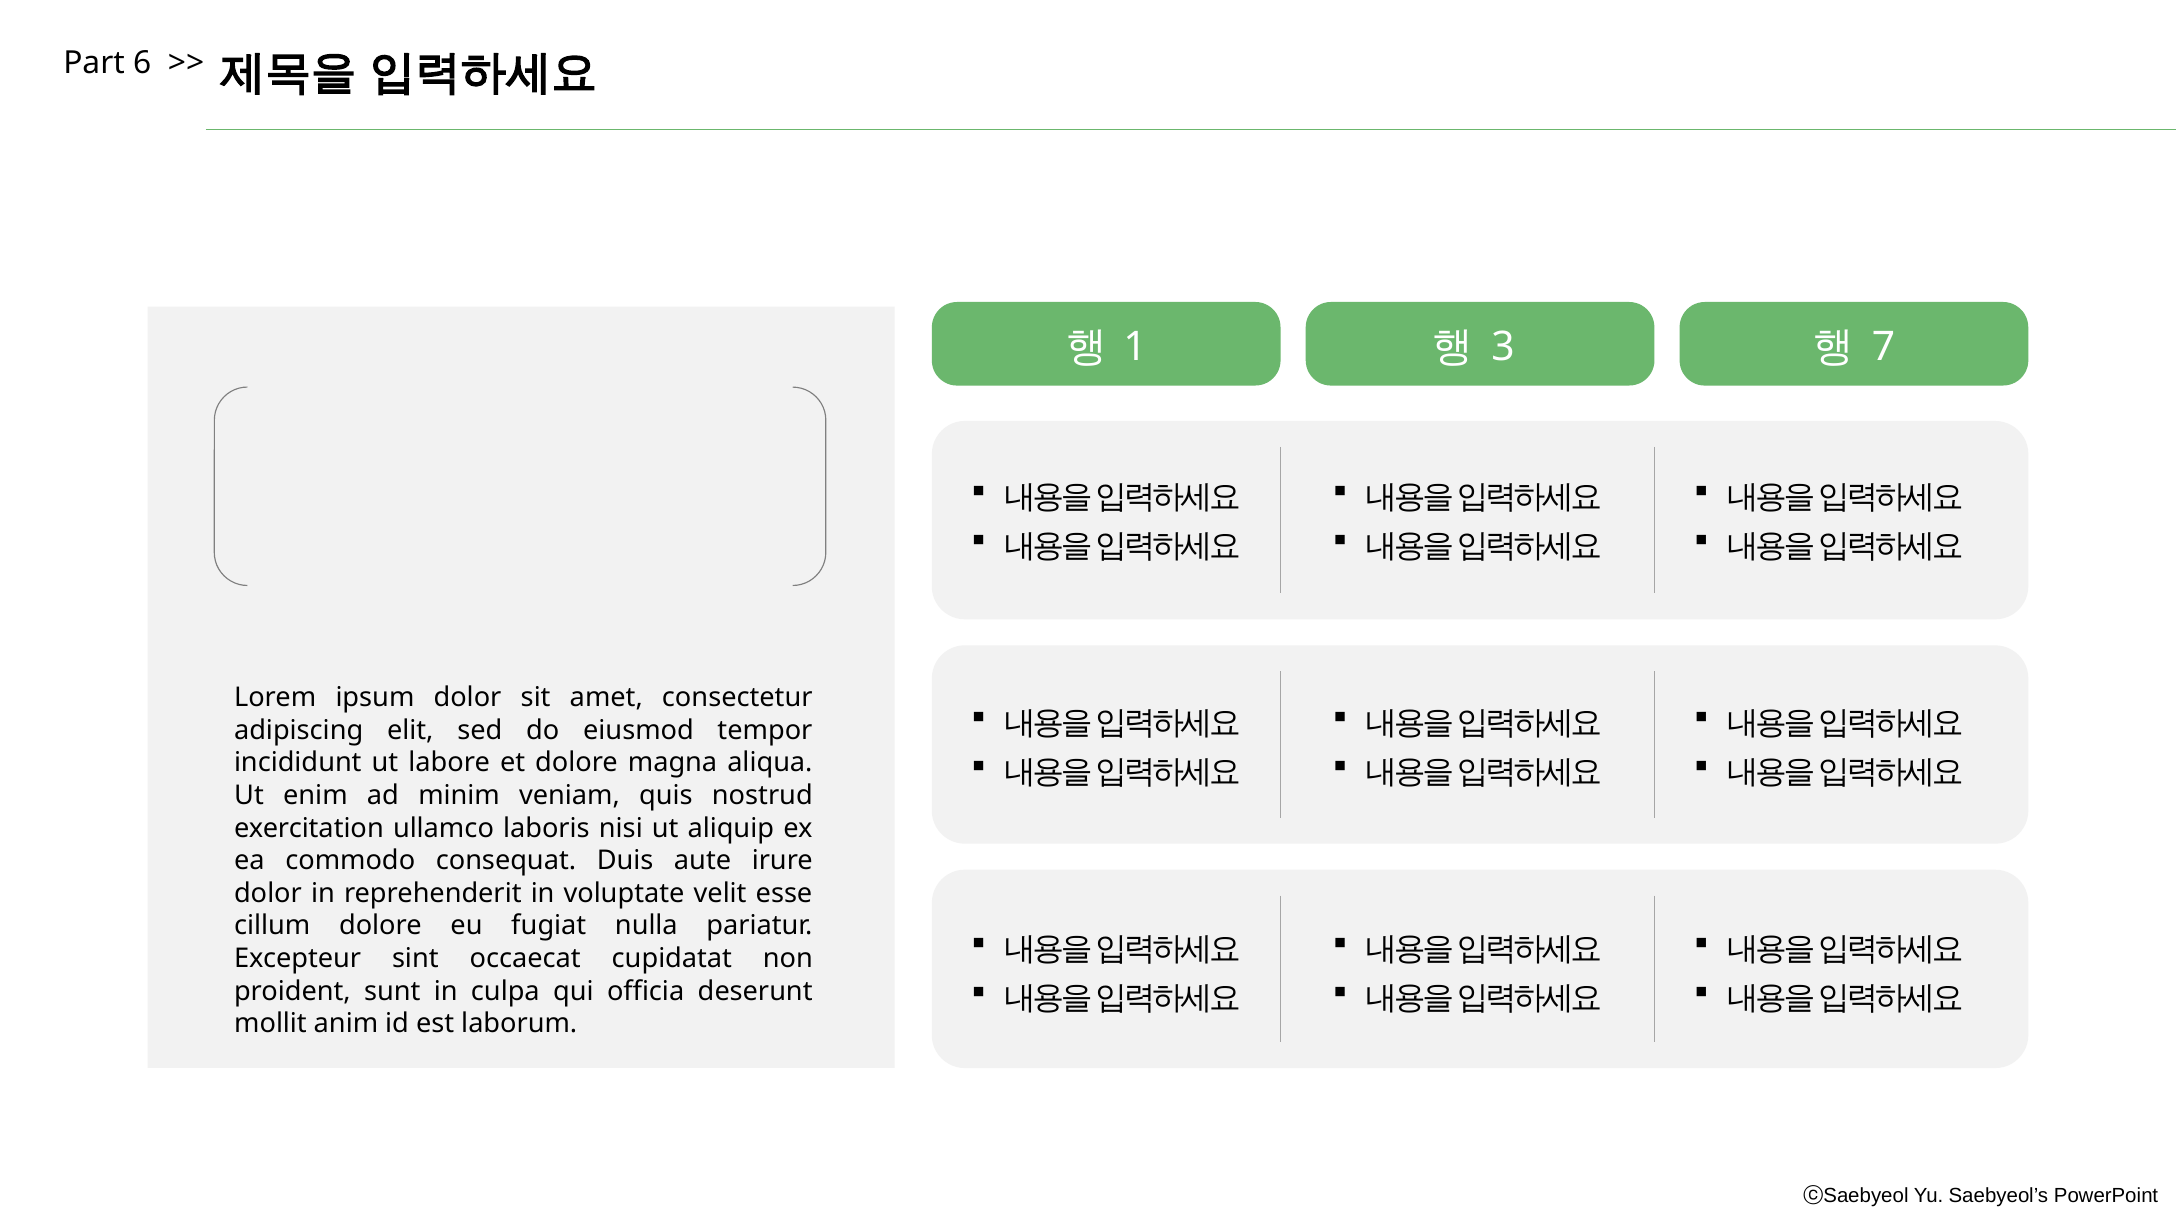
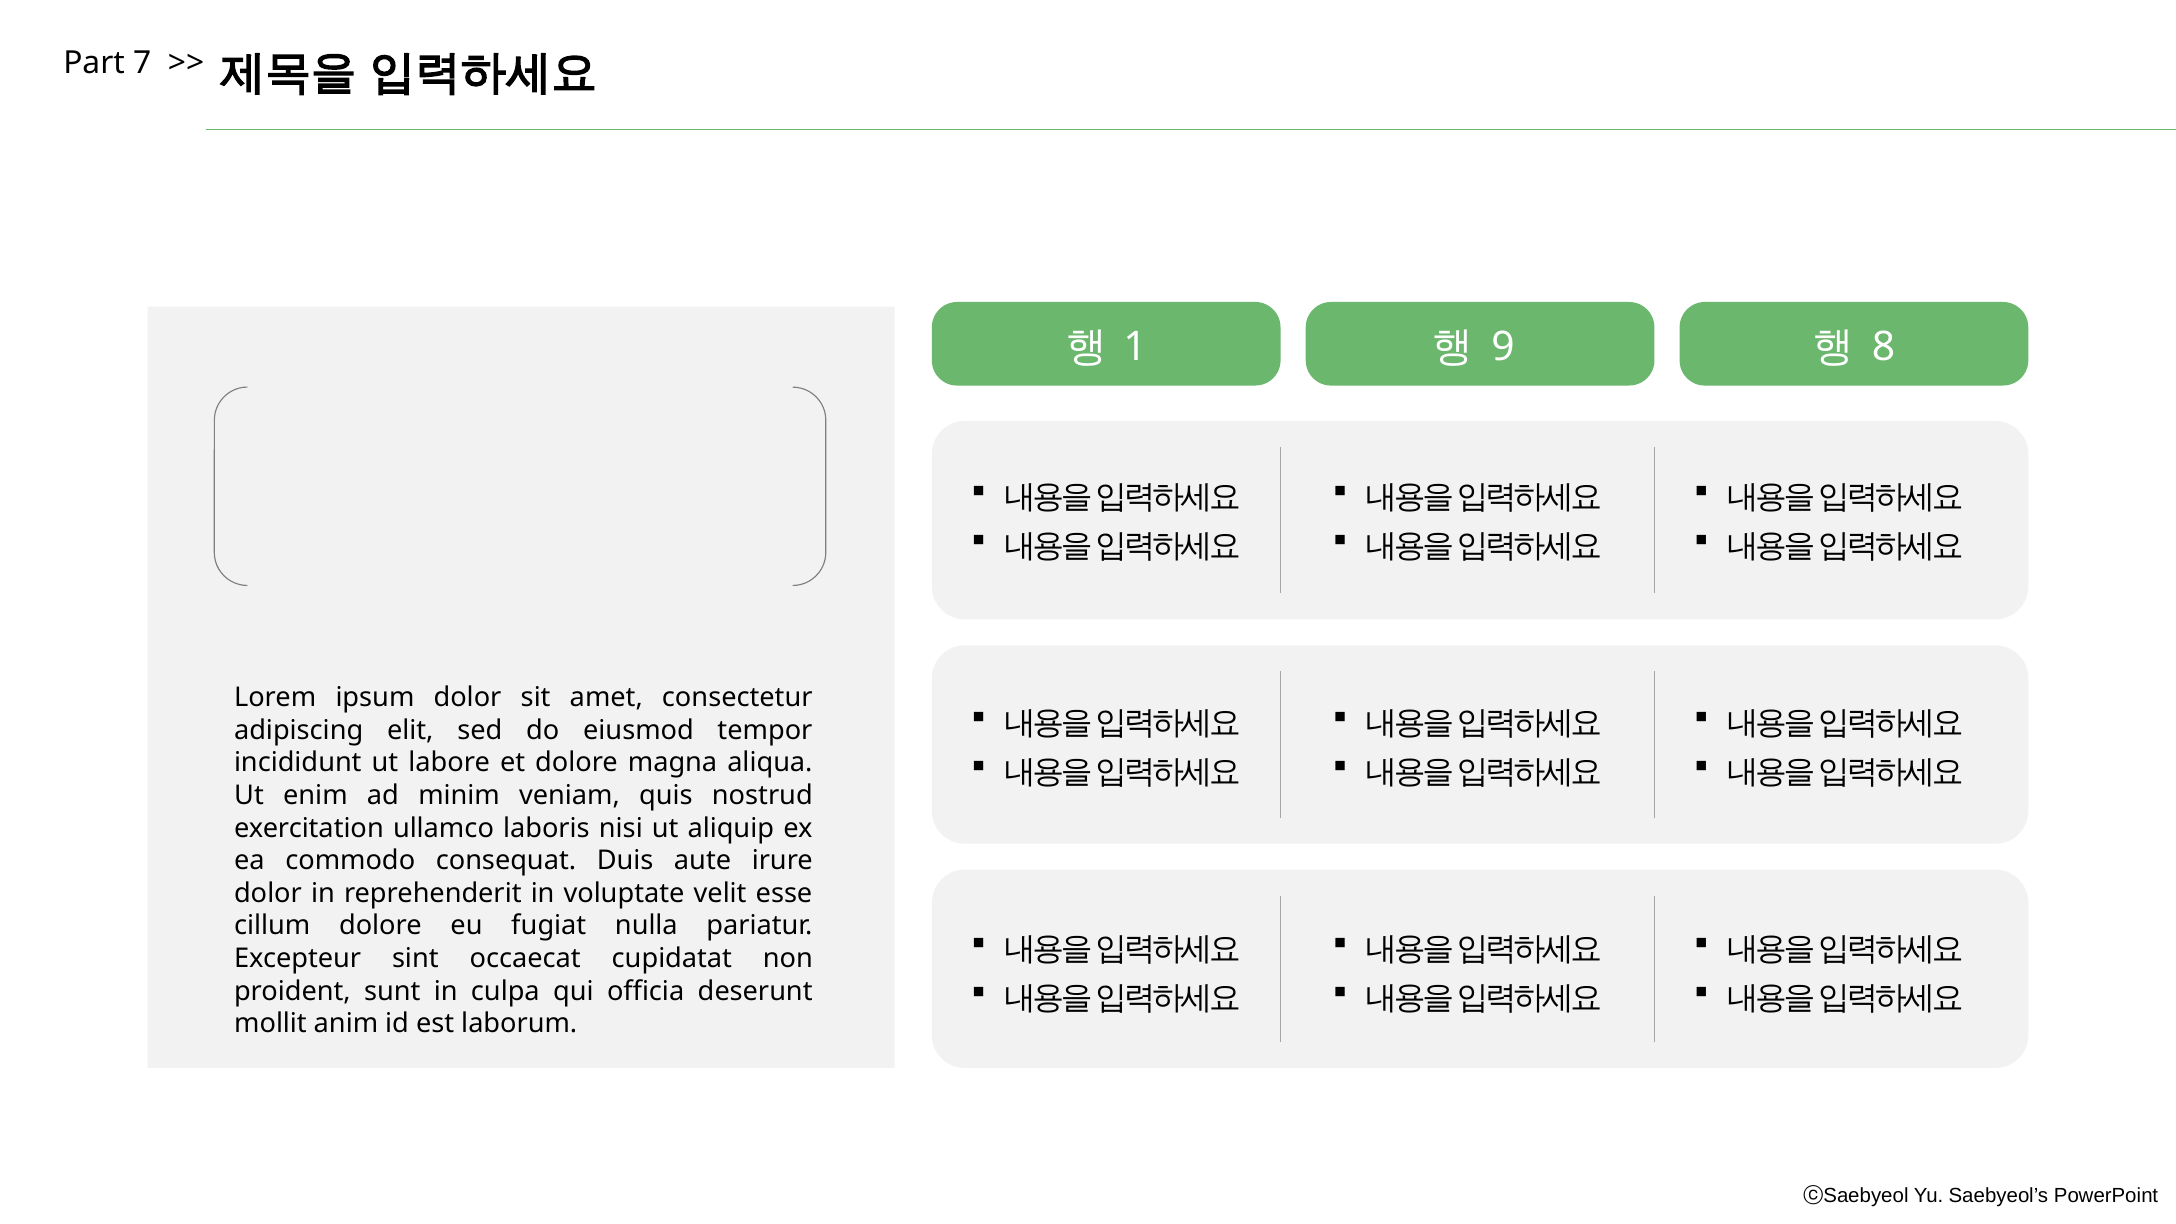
6: 6 -> 7
3: 3 -> 9
7: 7 -> 8
